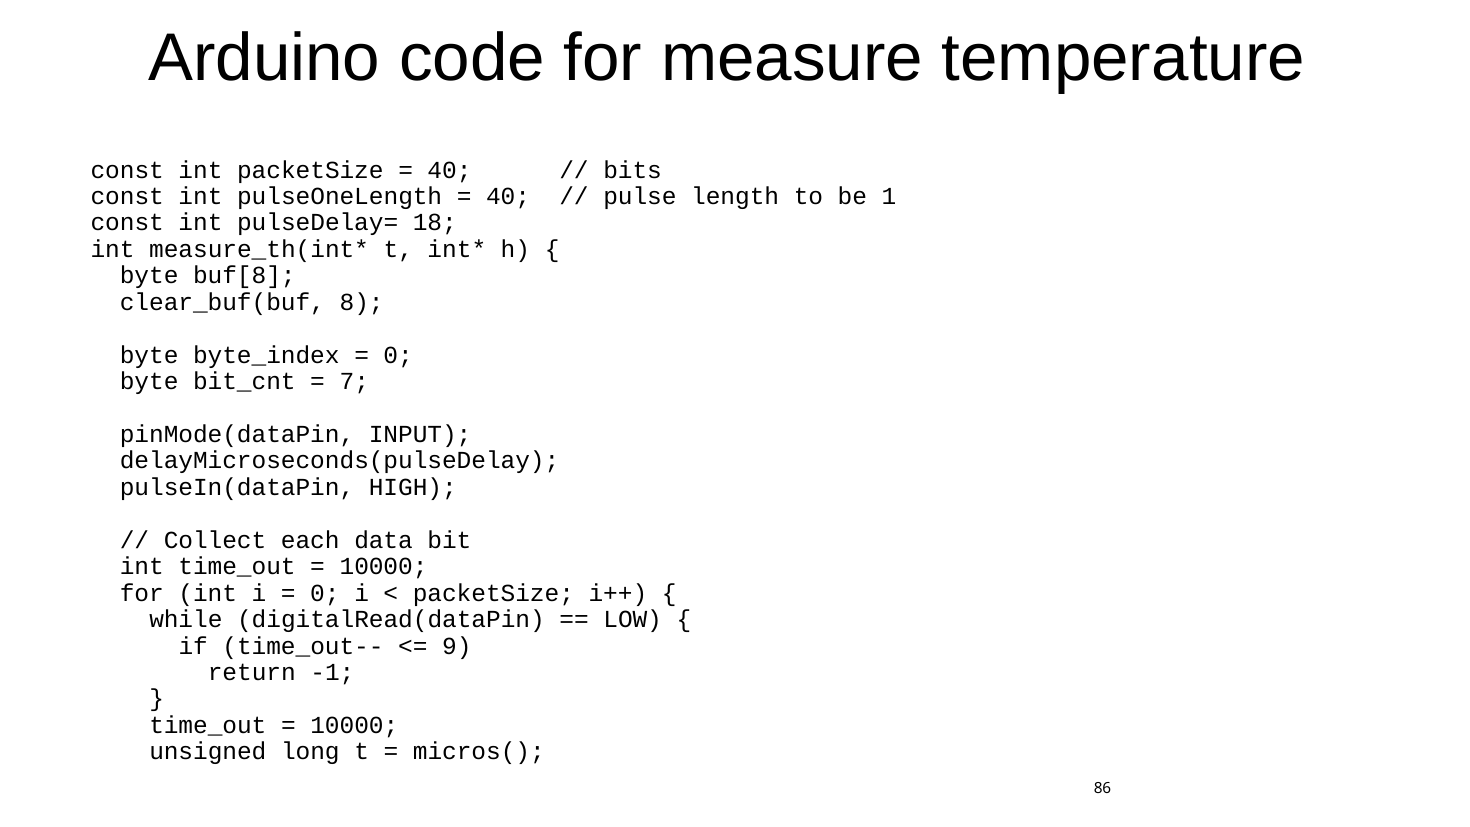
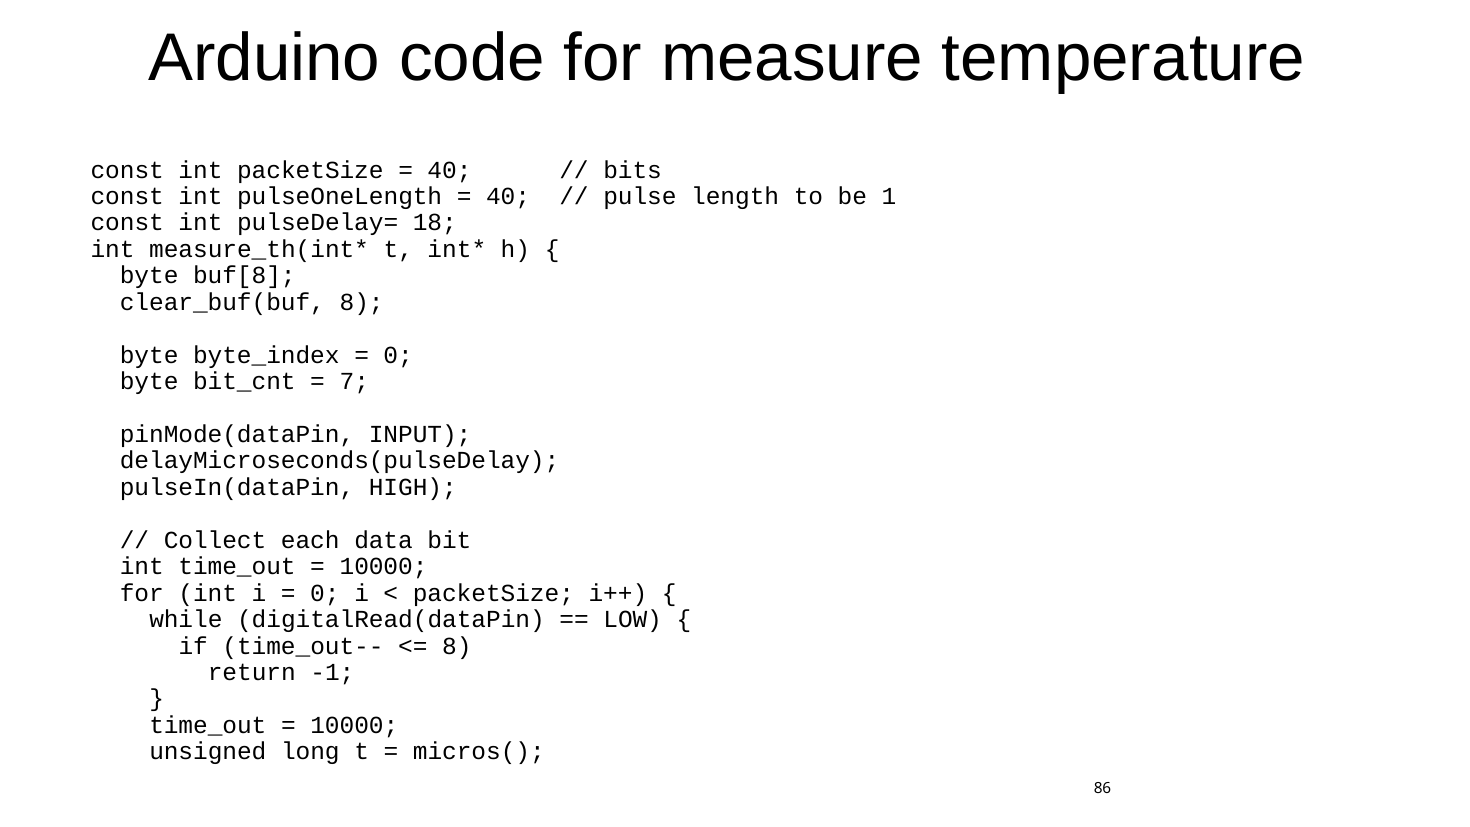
9 at (457, 646): 9 -> 8
